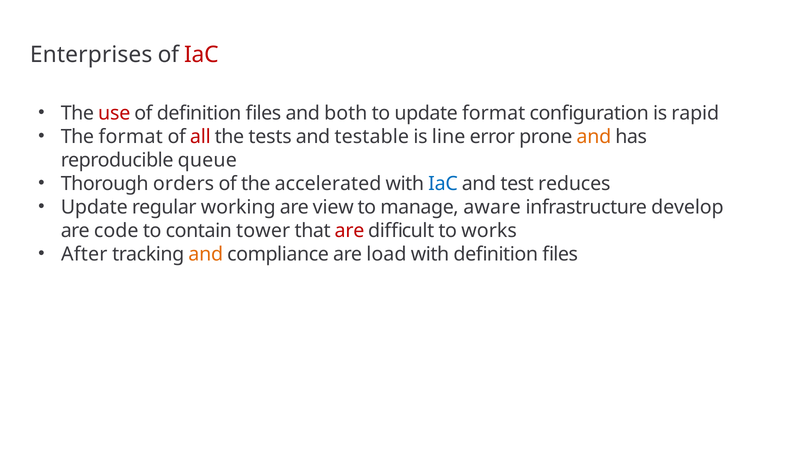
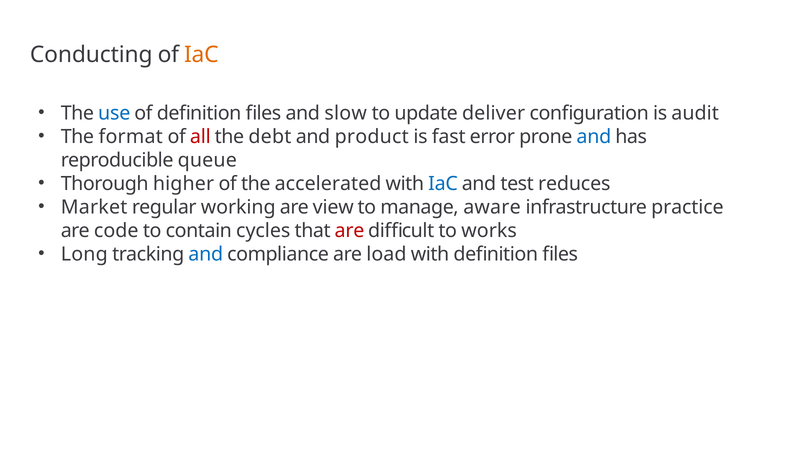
Enterprises: Enterprises -> Conducting
IaC at (201, 55) colour: red -> orange
use colour: red -> blue
both: both -> slow
update format: format -> deliver
rapid: rapid -> audit
tests: tests -> debt
testable: testable -> product
line: line -> fast
and at (594, 137) colour: orange -> blue
orders: orders -> higher
Update at (94, 207): Update -> Market
develop: develop -> practice
tower: tower -> cycles
After: After -> Long
and at (206, 254) colour: orange -> blue
